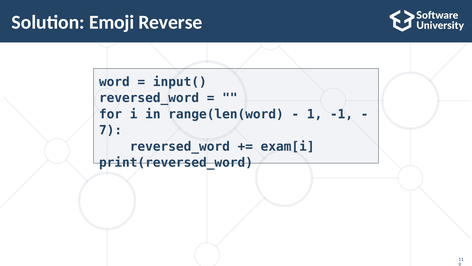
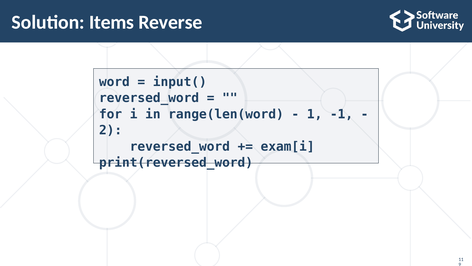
Emoji: Emoji -> Items
7: 7 -> 2
